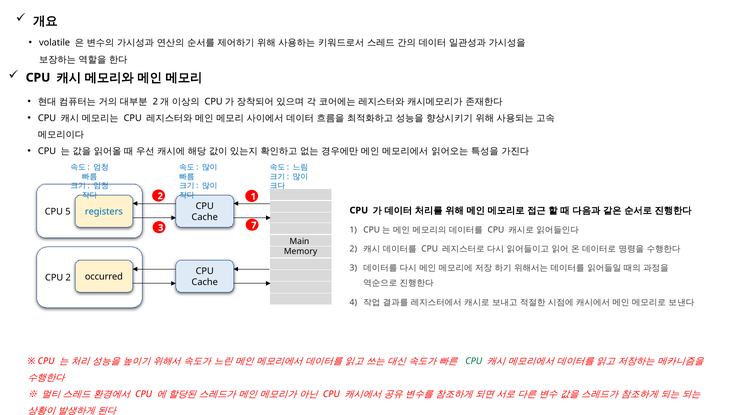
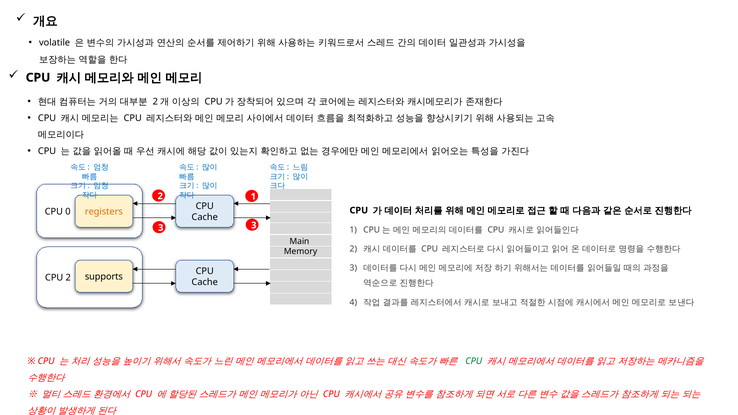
5: 5 -> 0
registers colour: blue -> orange
3 7: 7 -> 3
occurred: occurred -> supports
